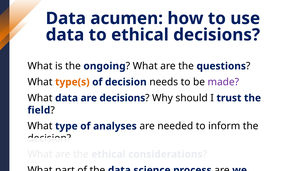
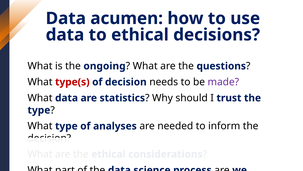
type(s colour: orange -> red
are decisions: decisions -> statistics
field at (39, 110): field -> type
